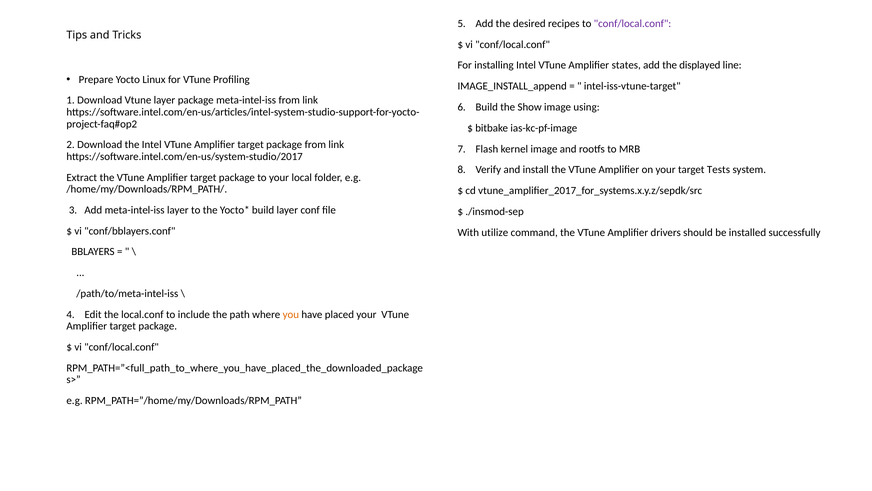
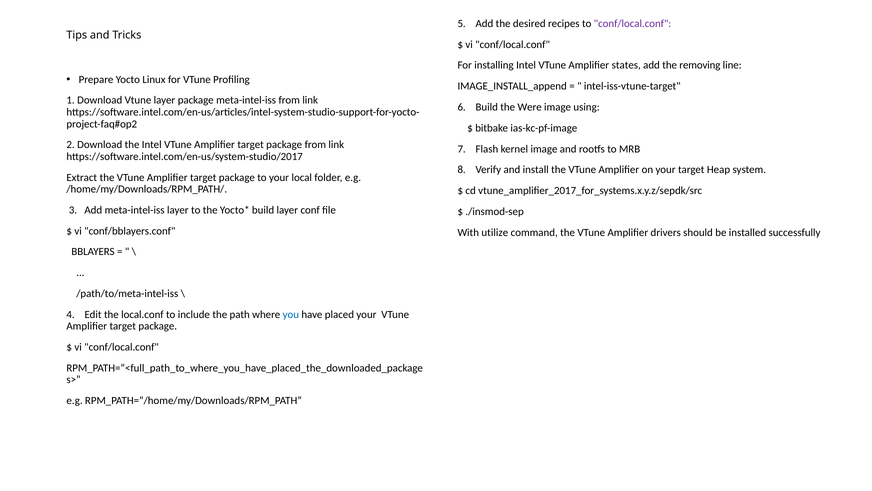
displayed: displayed -> removing
Show: Show -> Were
Tests: Tests -> Heap
you colour: orange -> blue
